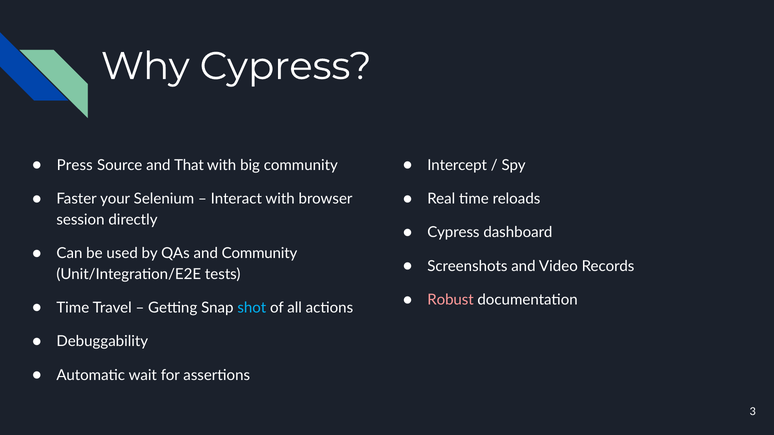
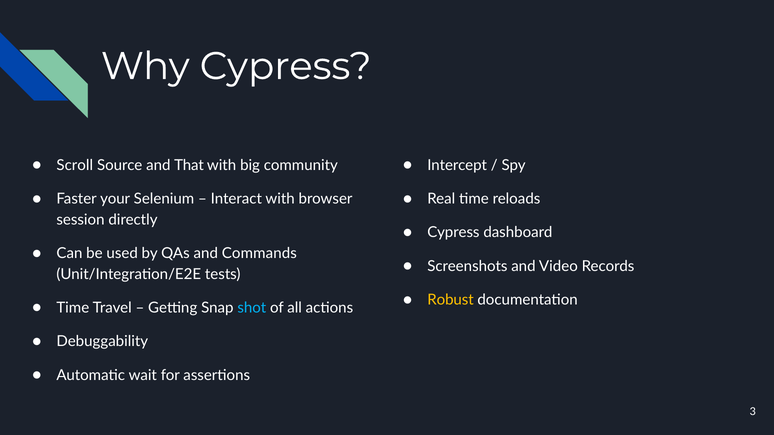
Press: Press -> Scroll
and Community: Community -> Commands
Robust colour: pink -> yellow
